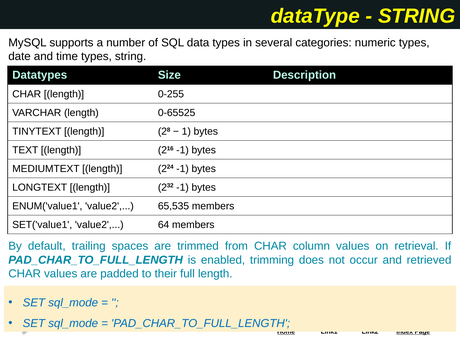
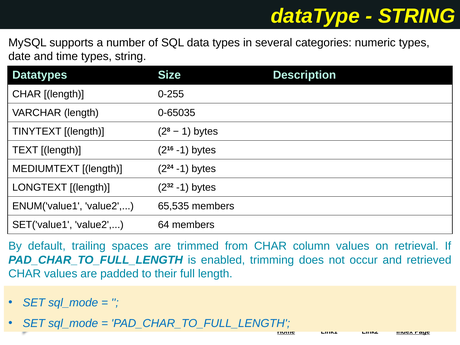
0-65525: 0-65525 -> 0-65035
